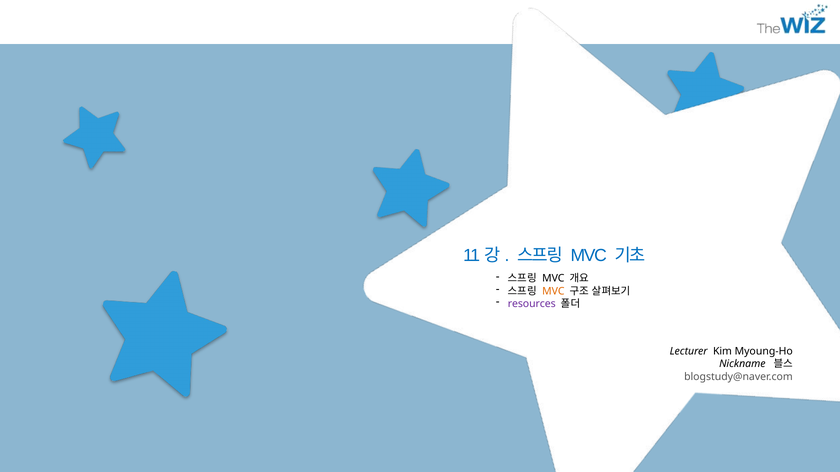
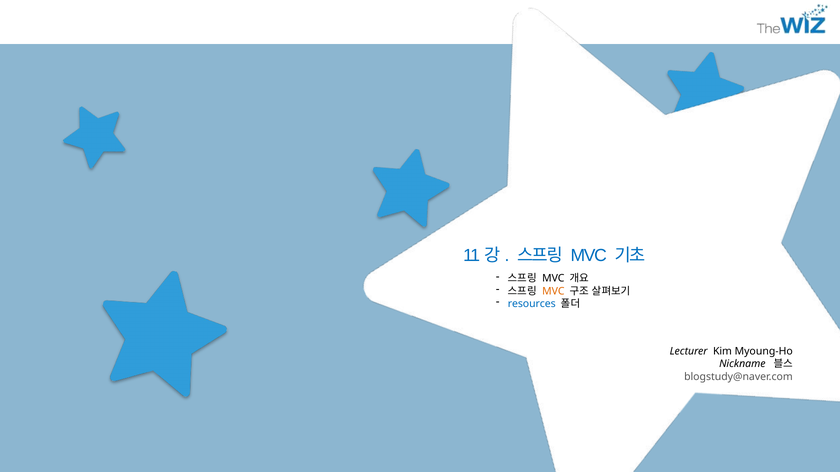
resources colour: purple -> blue
